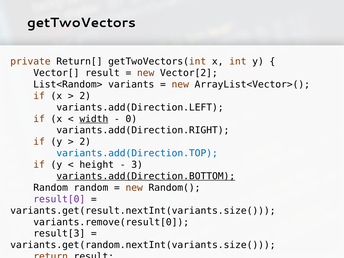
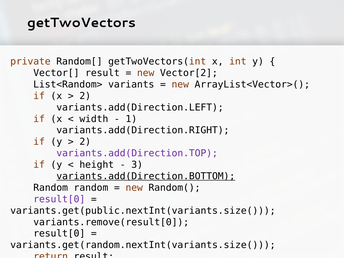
Return[: Return[ -> Random[
width underline: present -> none
0: 0 -> 1
variants.add(Direction.TOP colour: blue -> purple
variants.get(result.nextInt(variants.size(: variants.get(result.nextInt(variants.size( -> variants.get(public.nextInt(variants.size(
result[3 at (59, 234): result[3 -> result[0
